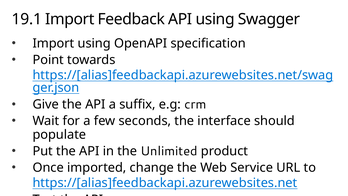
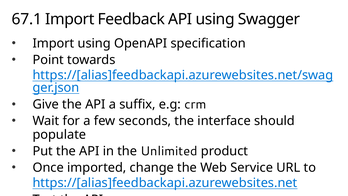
19.1: 19.1 -> 67.1
